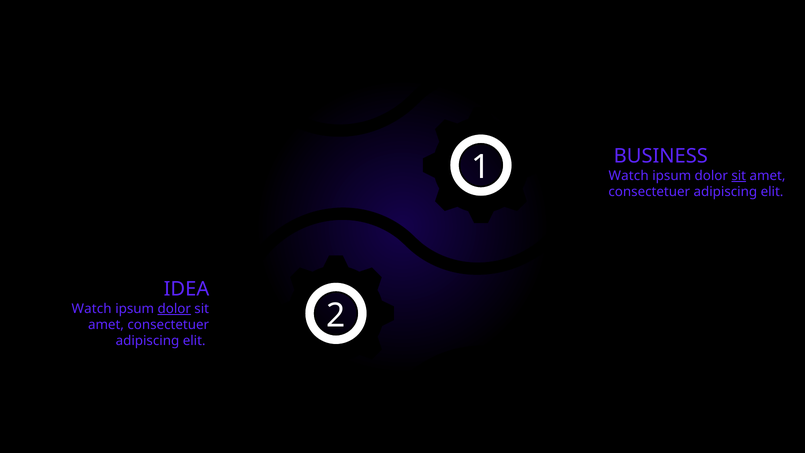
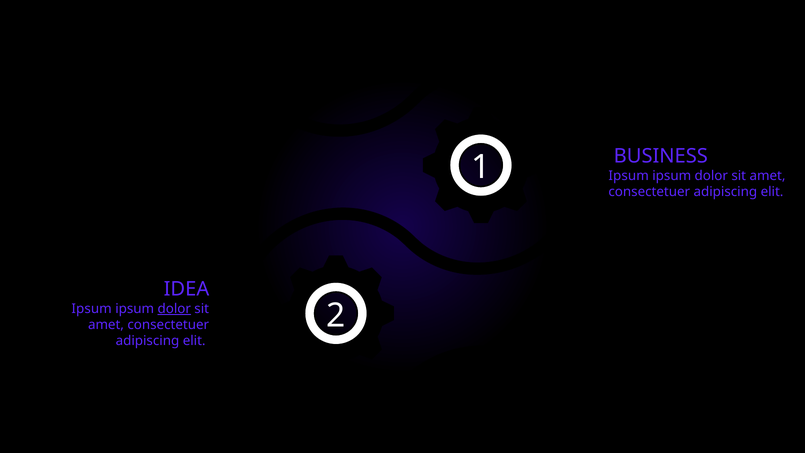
Watch at (629, 176): Watch -> Ipsum
sit at (739, 176) underline: present -> none
Watch at (92, 309): Watch -> Ipsum
